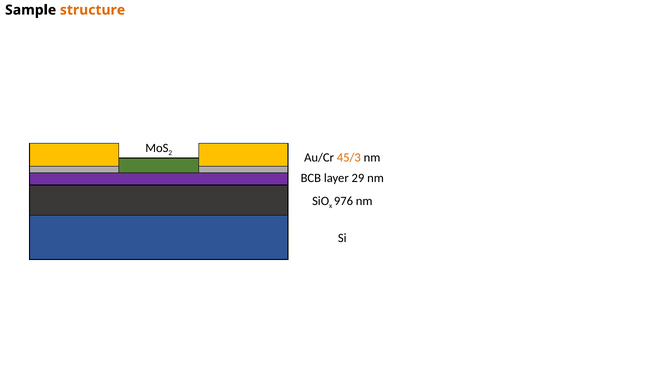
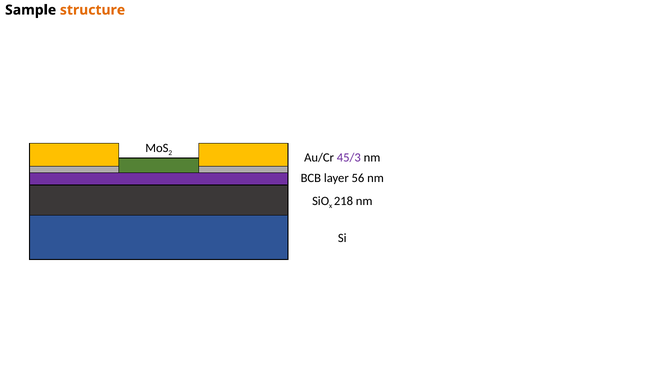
45/3 colour: orange -> purple
29: 29 -> 56
976: 976 -> 218
